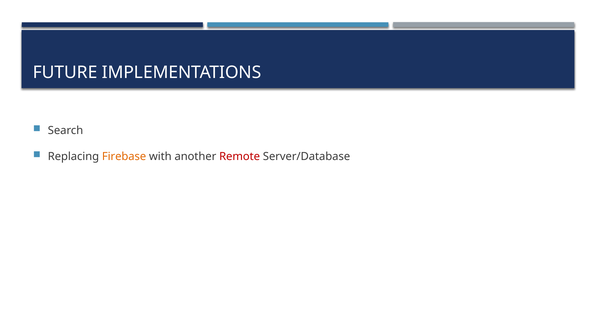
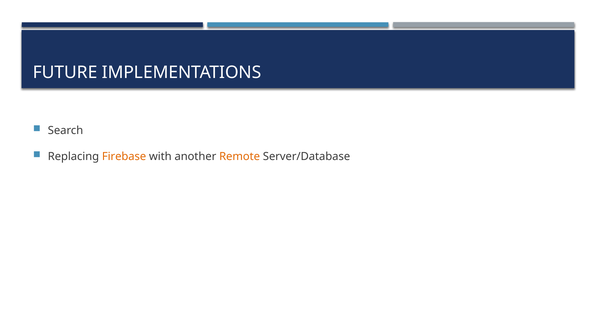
Remote colour: red -> orange
